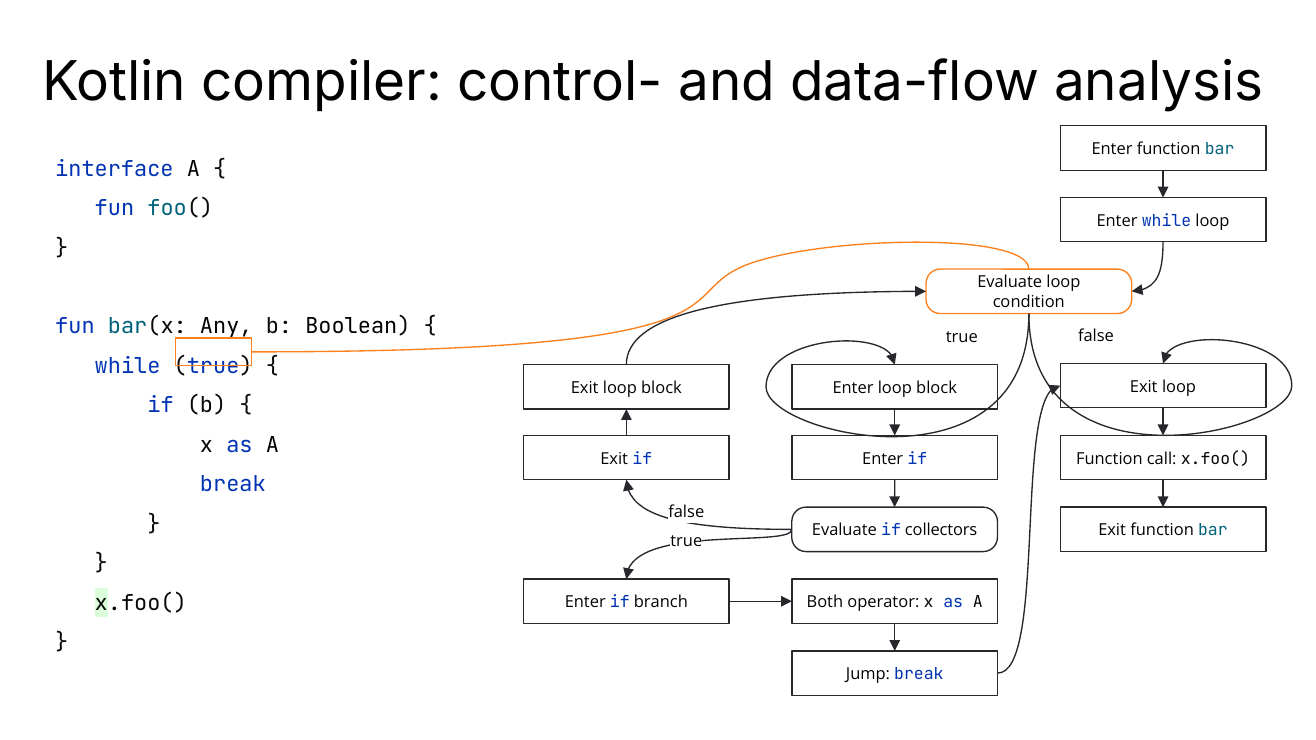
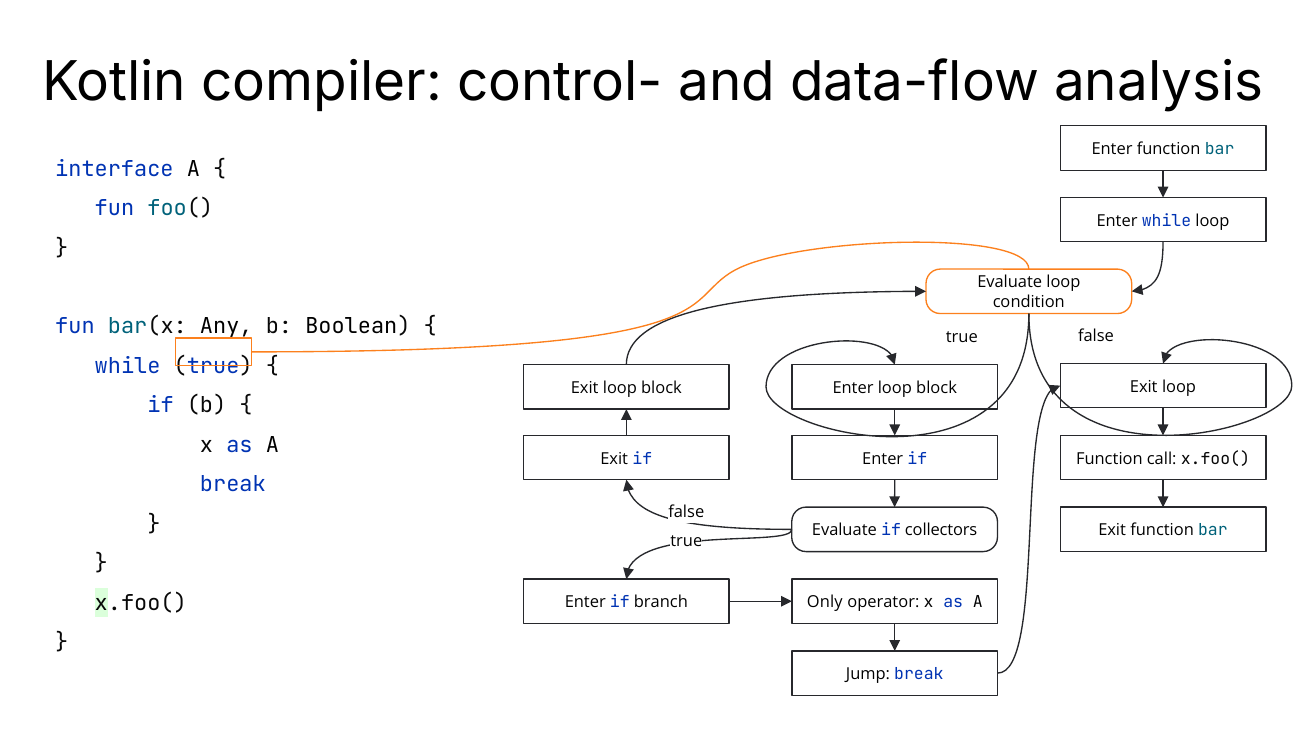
Both: Both -> Only
